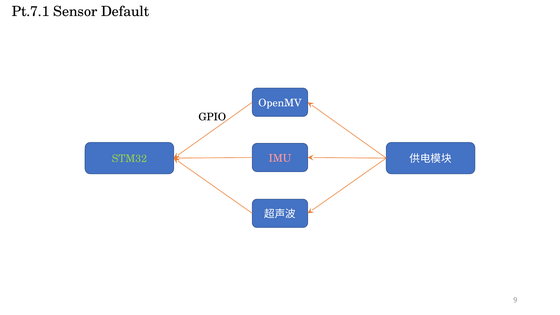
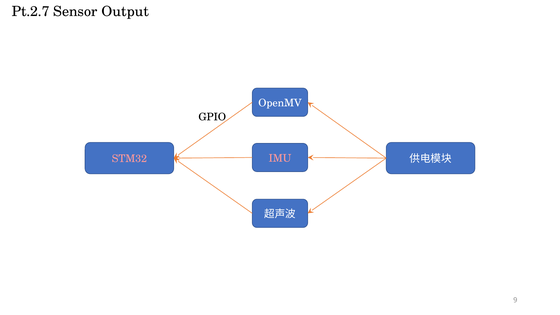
Pt.7.1: Pt.7.1 -> Pt.2.7
Default: Default -> Output
STM32 colour: light green -> pink
